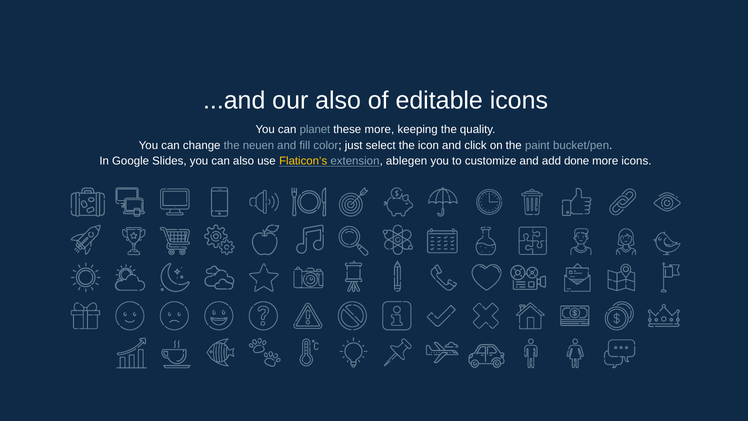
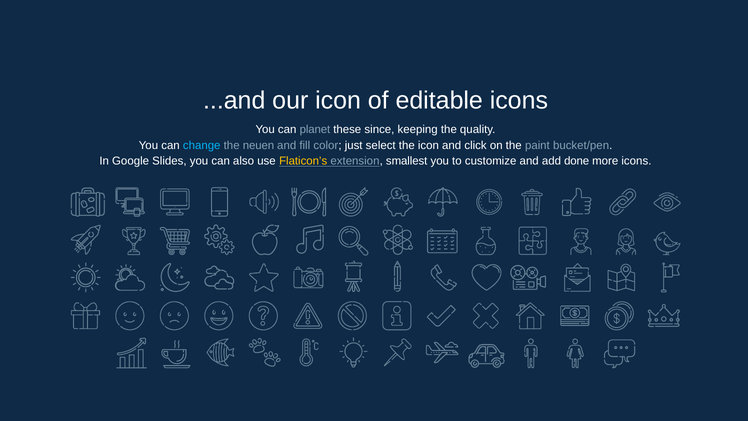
our also: also -> icon
these more: more -> since
change colour: white -> light blue
ablegen: ablegen -> smallest
